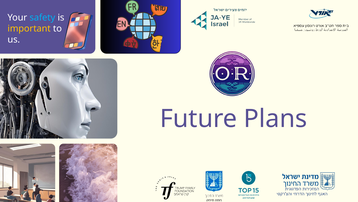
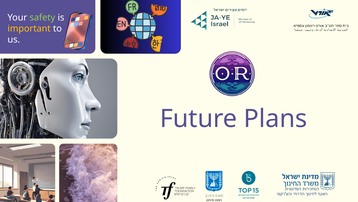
safety colour: light blue -> light green
